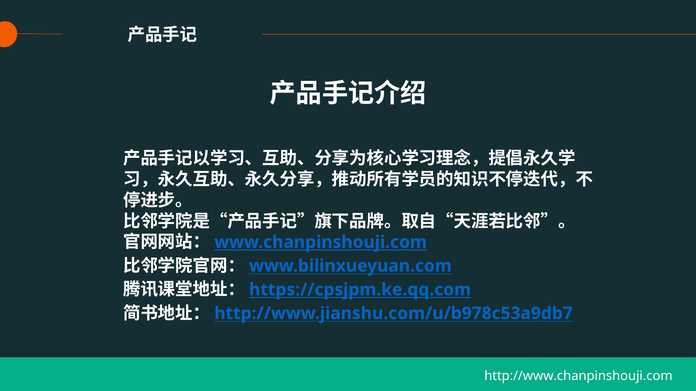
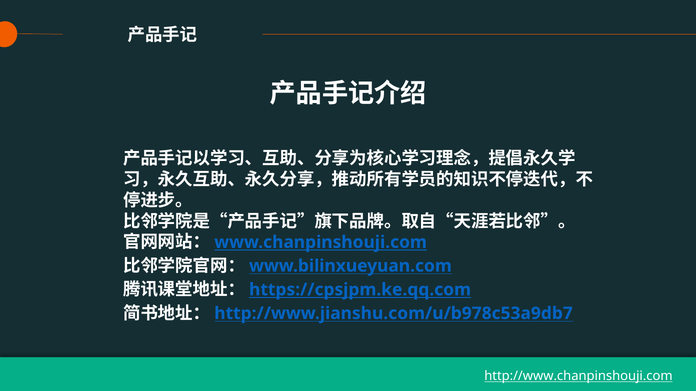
http://www.chanpinshouji.com underline: none -> present
